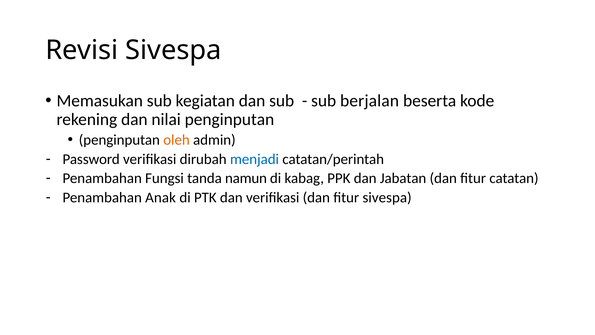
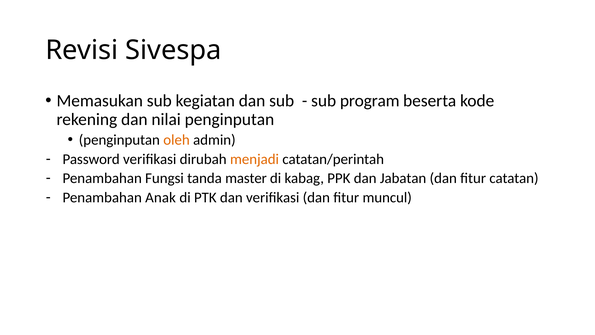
berjalan: berjalan -> program
menjadi colour: blue -> orange
namun: namun -> master
fitur sivespa: sivespa -> muncul
